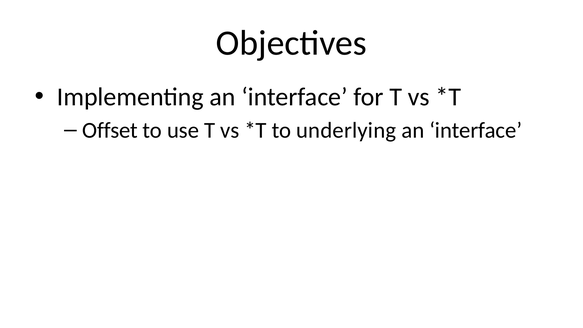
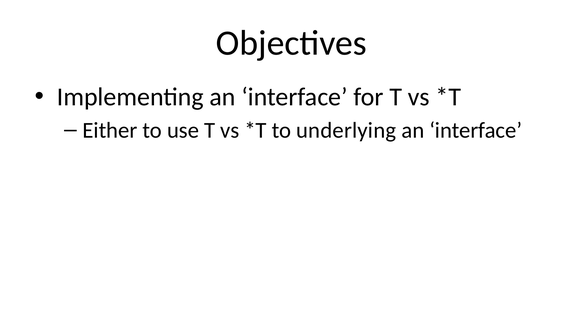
Offset: Offset -> Either
